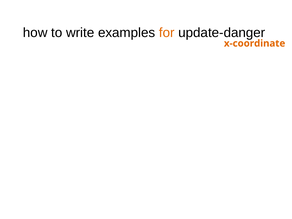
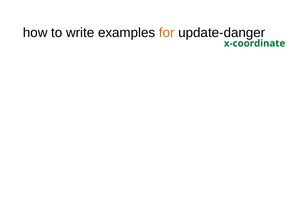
x-coordinate colour: orange -> green
